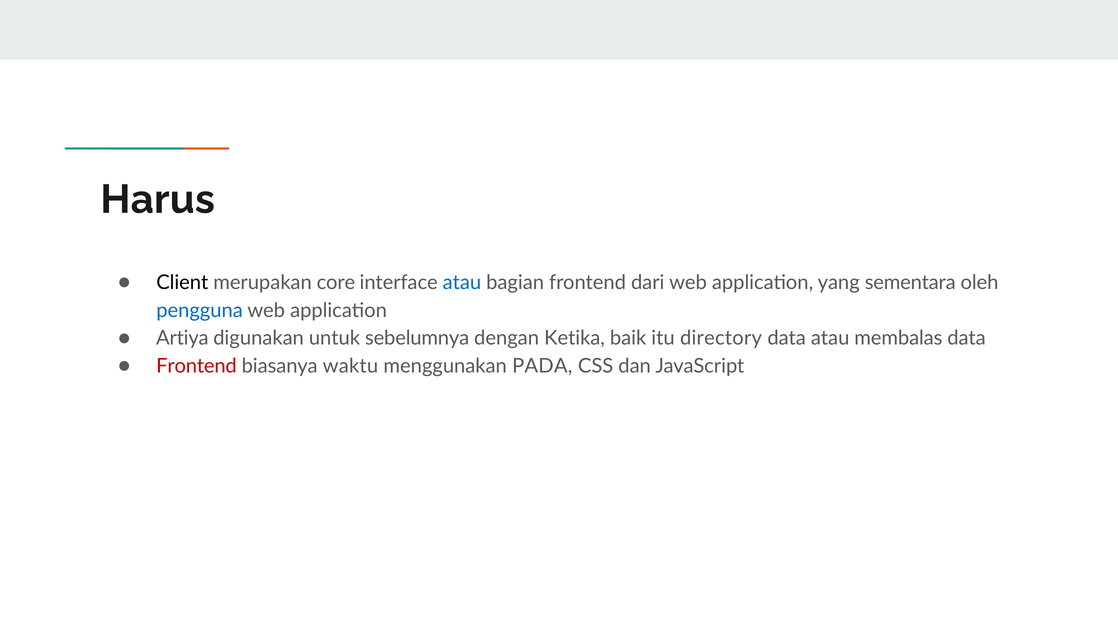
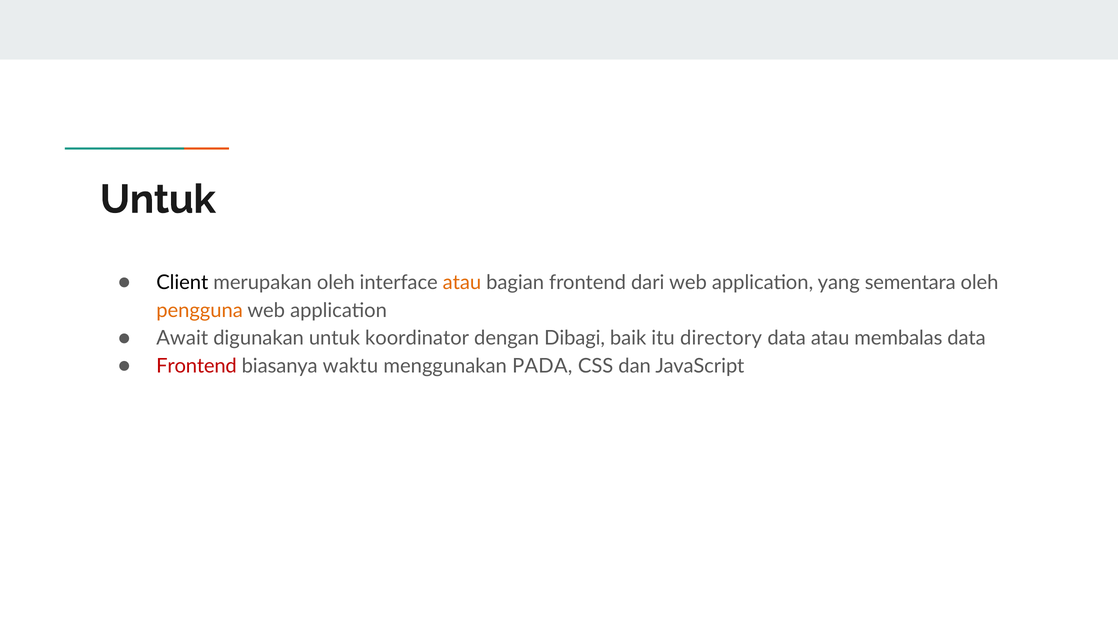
Harus at (158, 199): Harus -> Untuk
merupakan core: core -> oleh
atau at (462, 283) colour: blue -> orange
pengguna colour: blue -> orange
Artiya: Artiya -> Await
sebelumnya: sebelumnya -> koordinator
Ketika: Ketika -> Dibagi
